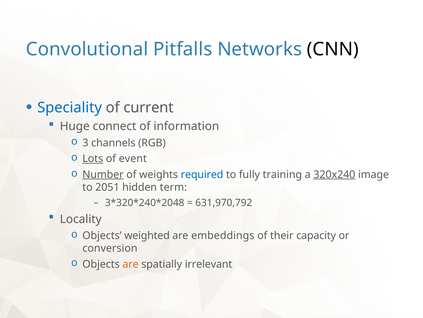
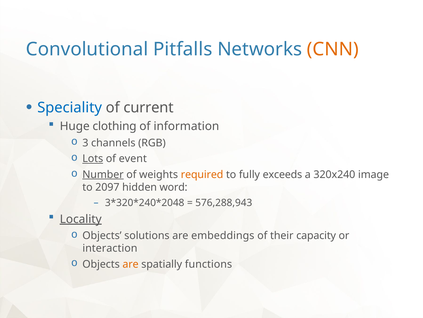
CNN colour: black -> orange
connect: connect -> clothing
required colour: blue -> orange
training: training -> exceeds
320x240 underline: present -> none
2051: 2051 -> 2097
term: term -> word
631,970,792: 631,970,792 -> 576,288,943
Locality underline: none -> present
weighted: weighted -> solutions
conversion: conversion -> interaction
irrelevant: irrelevant -> functions
